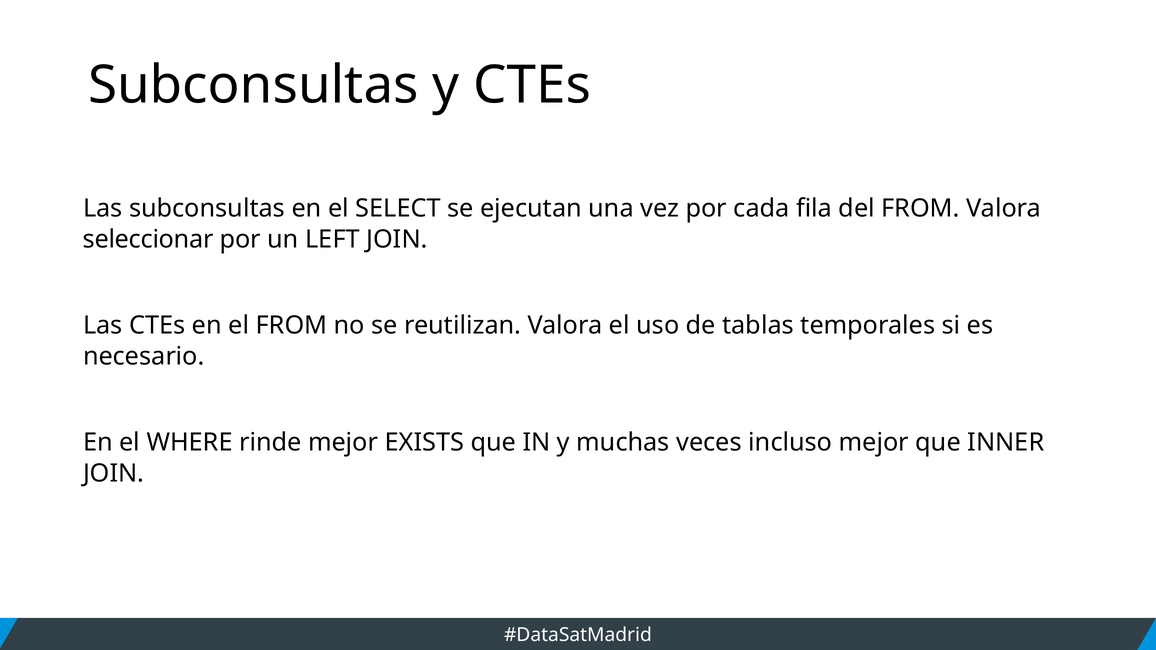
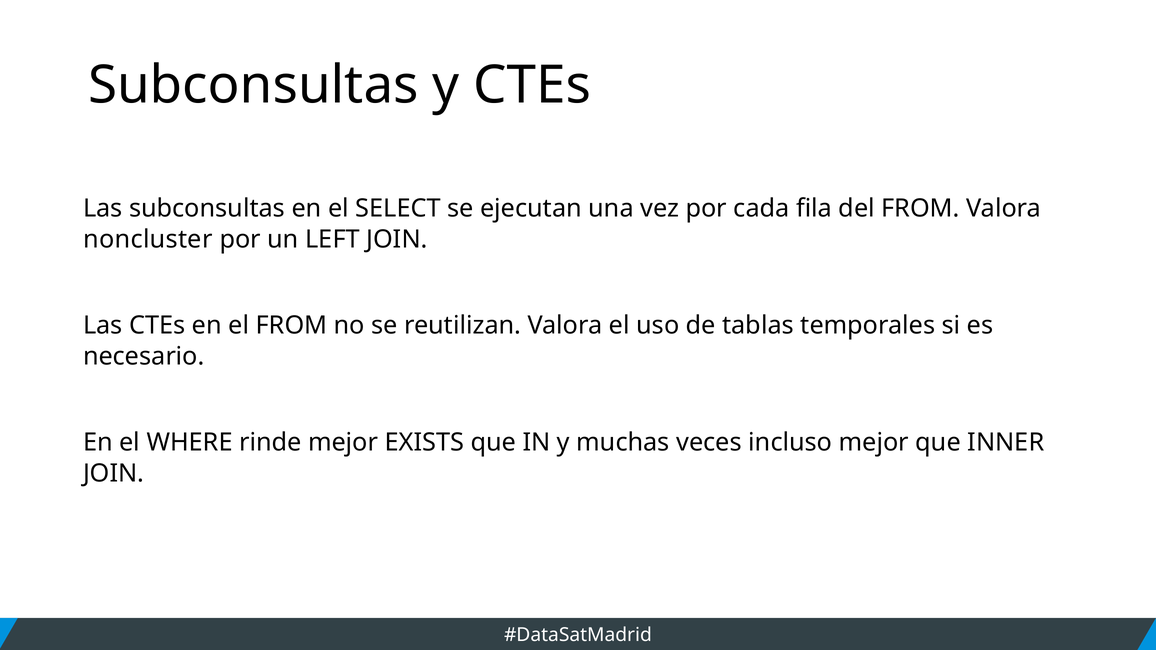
seleccionar: seleccionar -> noncluster
